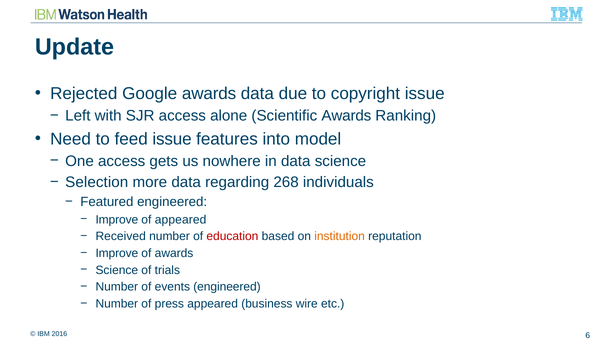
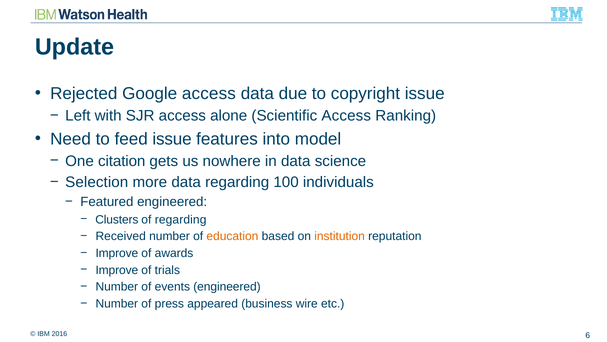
Google awards: awards -> access
Scientific Awards: Awards -> Access
One access: access -> citation
268: 268 -> 100
Improve at (117, 219): Improve -> Clusters
of appeared: appeared -> regarding
education colour: red -> orange
Science at (117, 270): Science -> Improve
